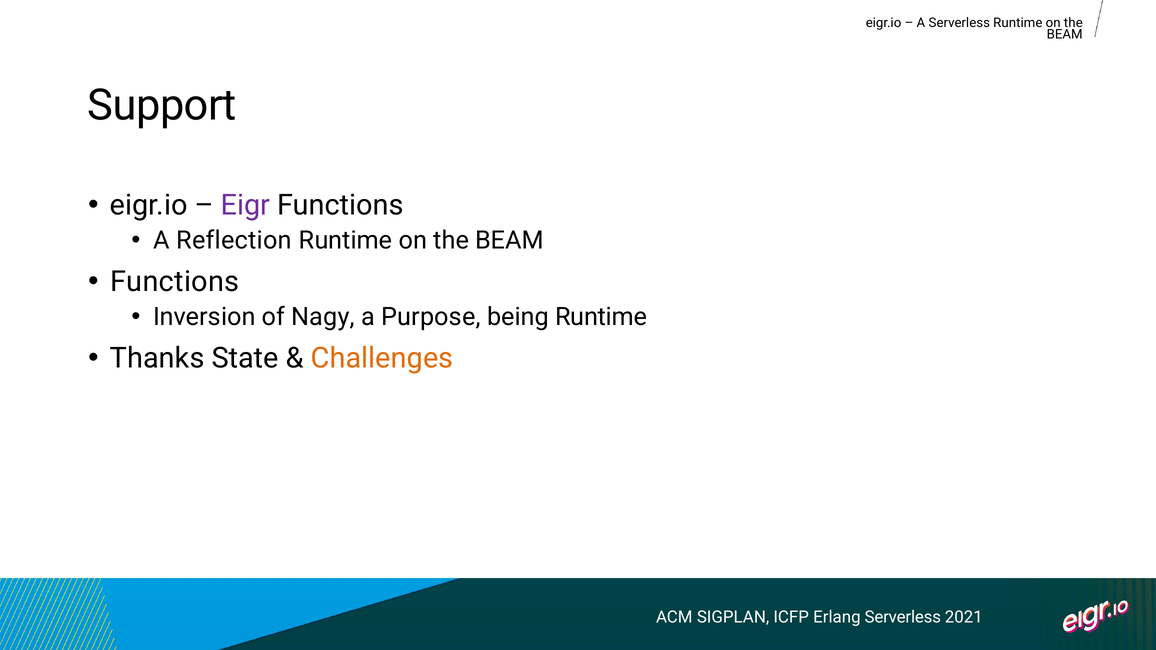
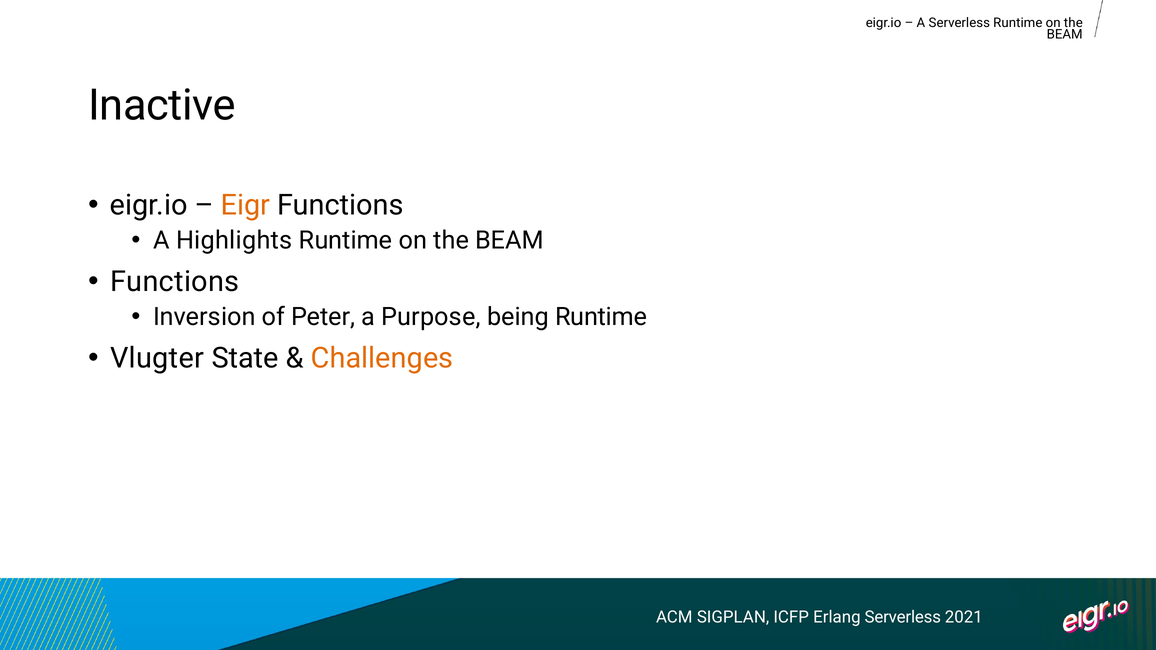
Support: Support -> Inactive
Eigr colour: purple -> orange
Reflection: Reflection -> Highlights
Nagy: Nagy -> Peter
Thanks: Thanks -> Vlugter
